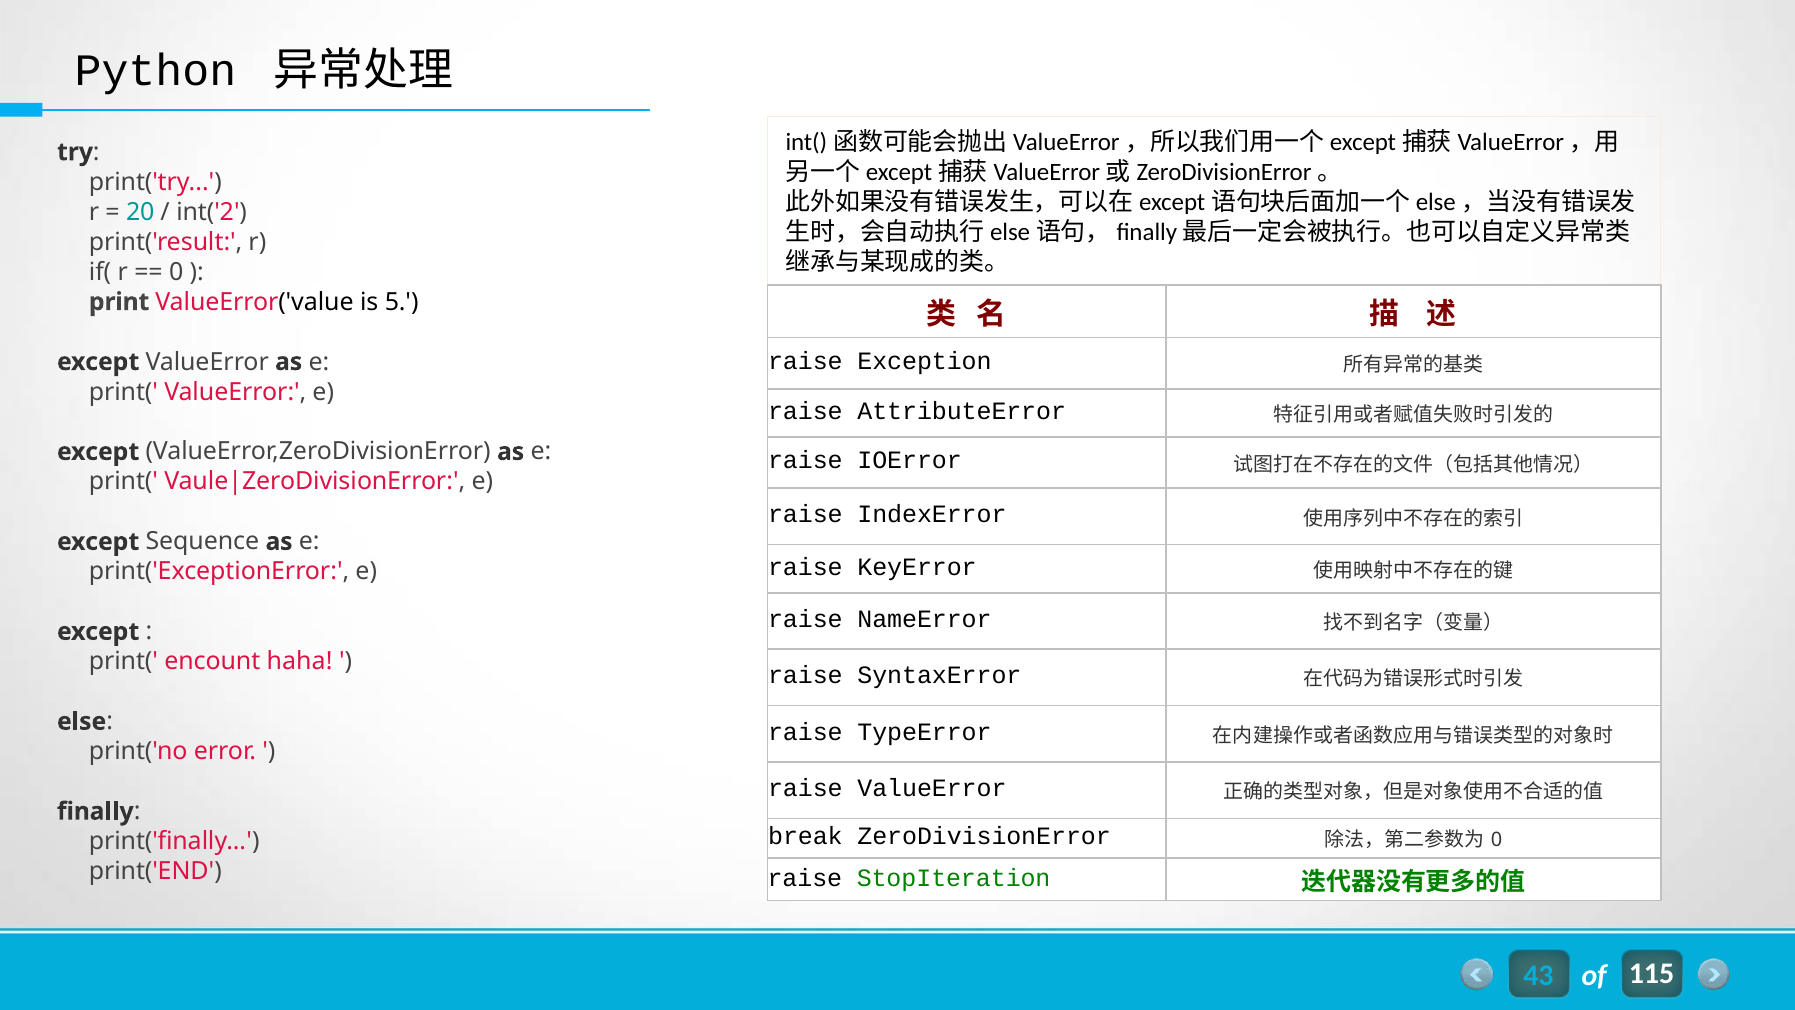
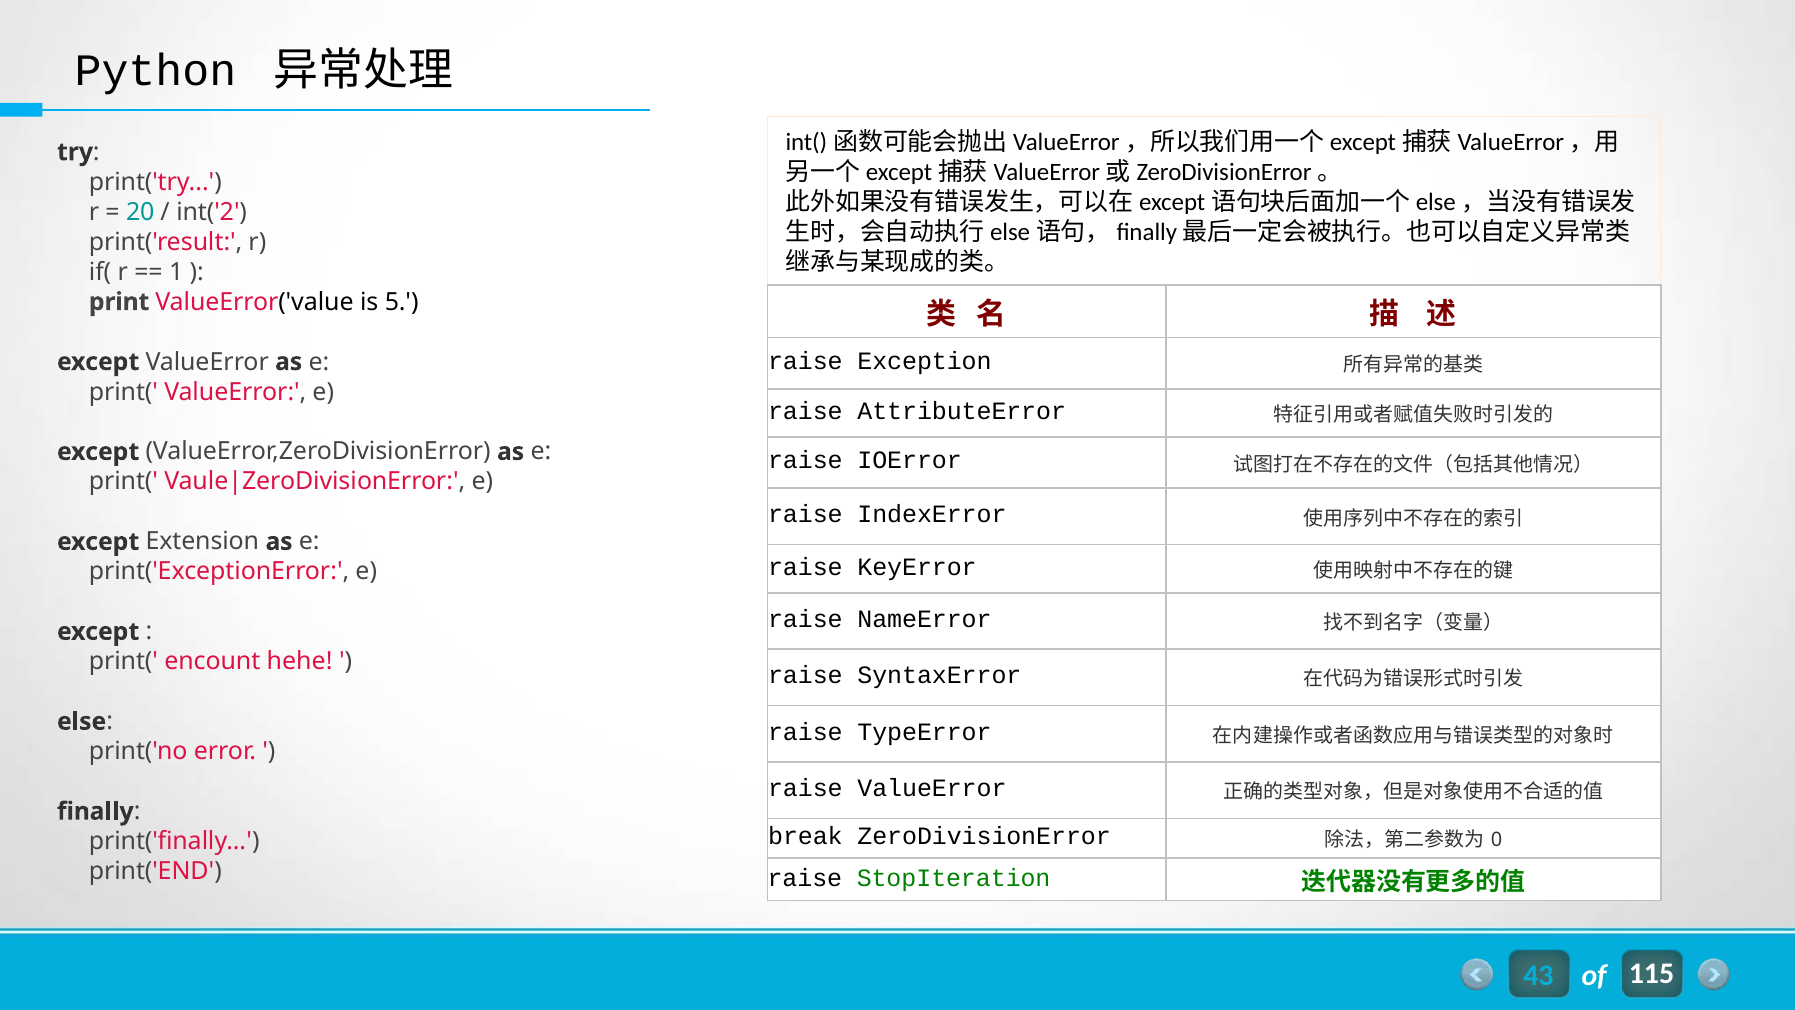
0 at (176, 272): 0 -> 1
Sequence: Sequence -> Extension
haha: haha -> hehe
